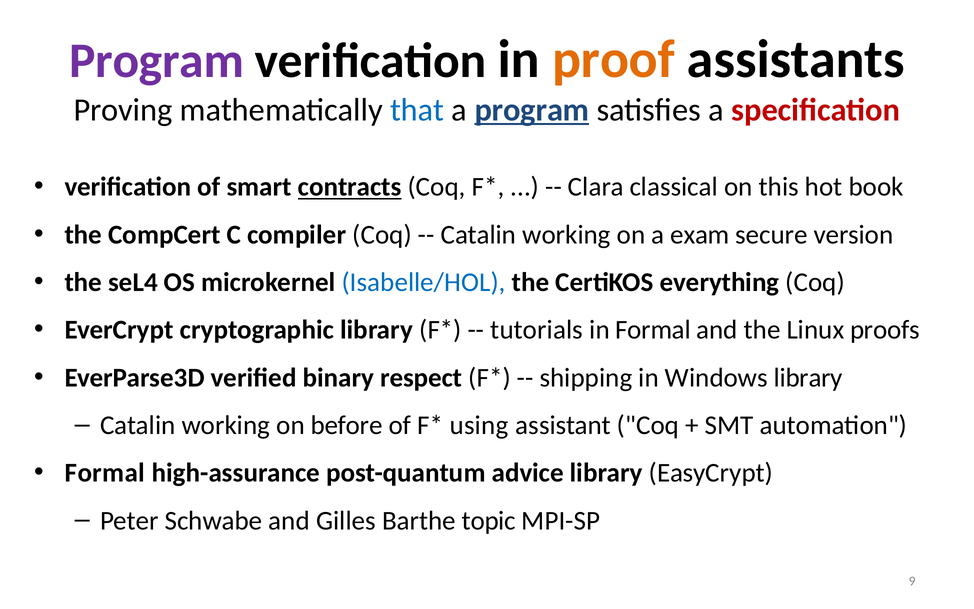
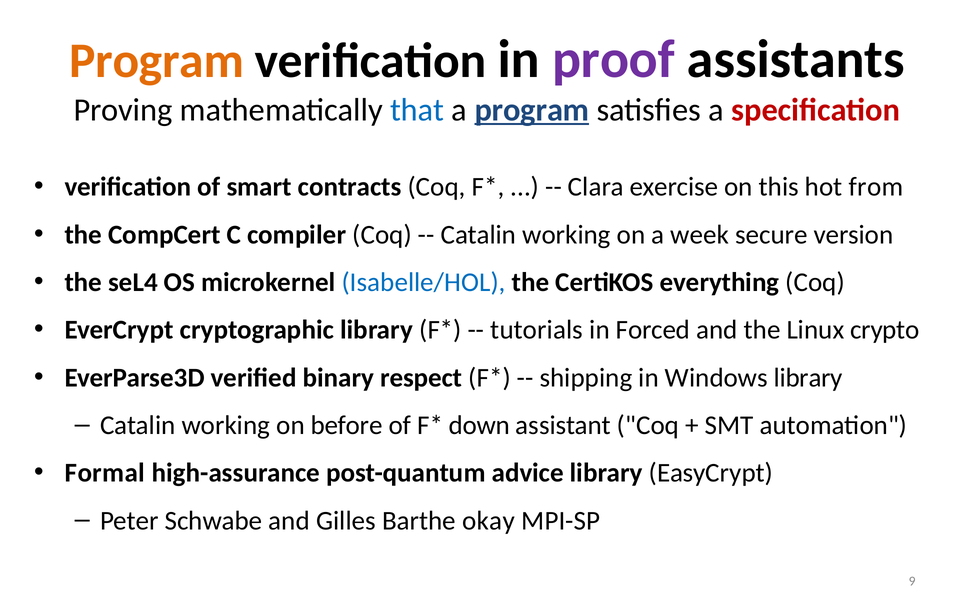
Program at (157, 61) colour: purple -> orange
proof colour: orange -> purple
contracts underline: present -> none
classical: classical -> exercise
book: book -> from
exam: exam -> week
in Formal: Formal -> Forced
proofs: proofs -> crypto
using: using -> down
topic: topic -> okay
